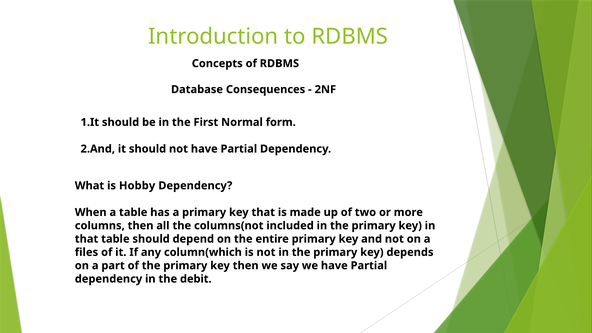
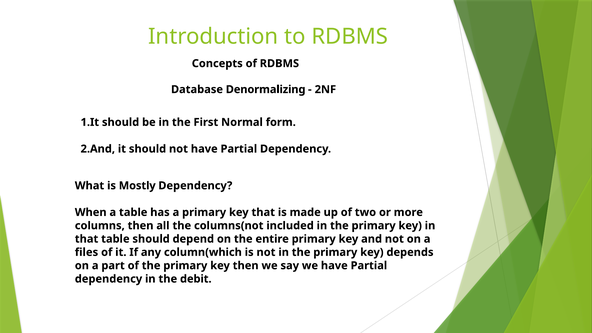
Consequences: Consequences -> Denormalizing
Hobby: Hobby -> Mostly
